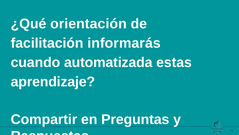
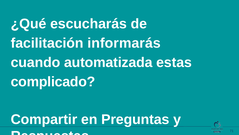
orientación: orientación -> escucharás
aprendizaje: aprendizaje -> complicado
